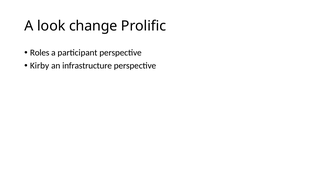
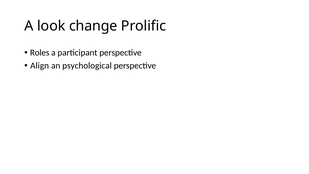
Kirby: Kirby -> Align
infrastructure: infrastructure -> psychological
